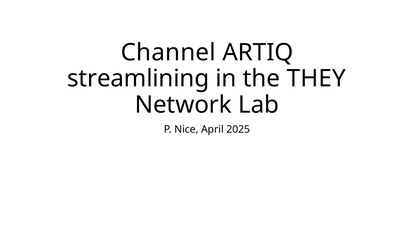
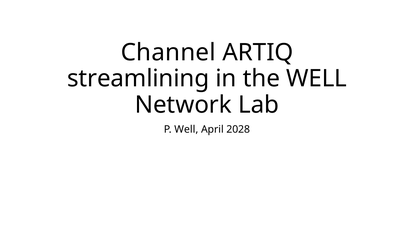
the THEY: THEY -> WELL
P Nice: Nice -> Well
2025: 2025 -> 2028
